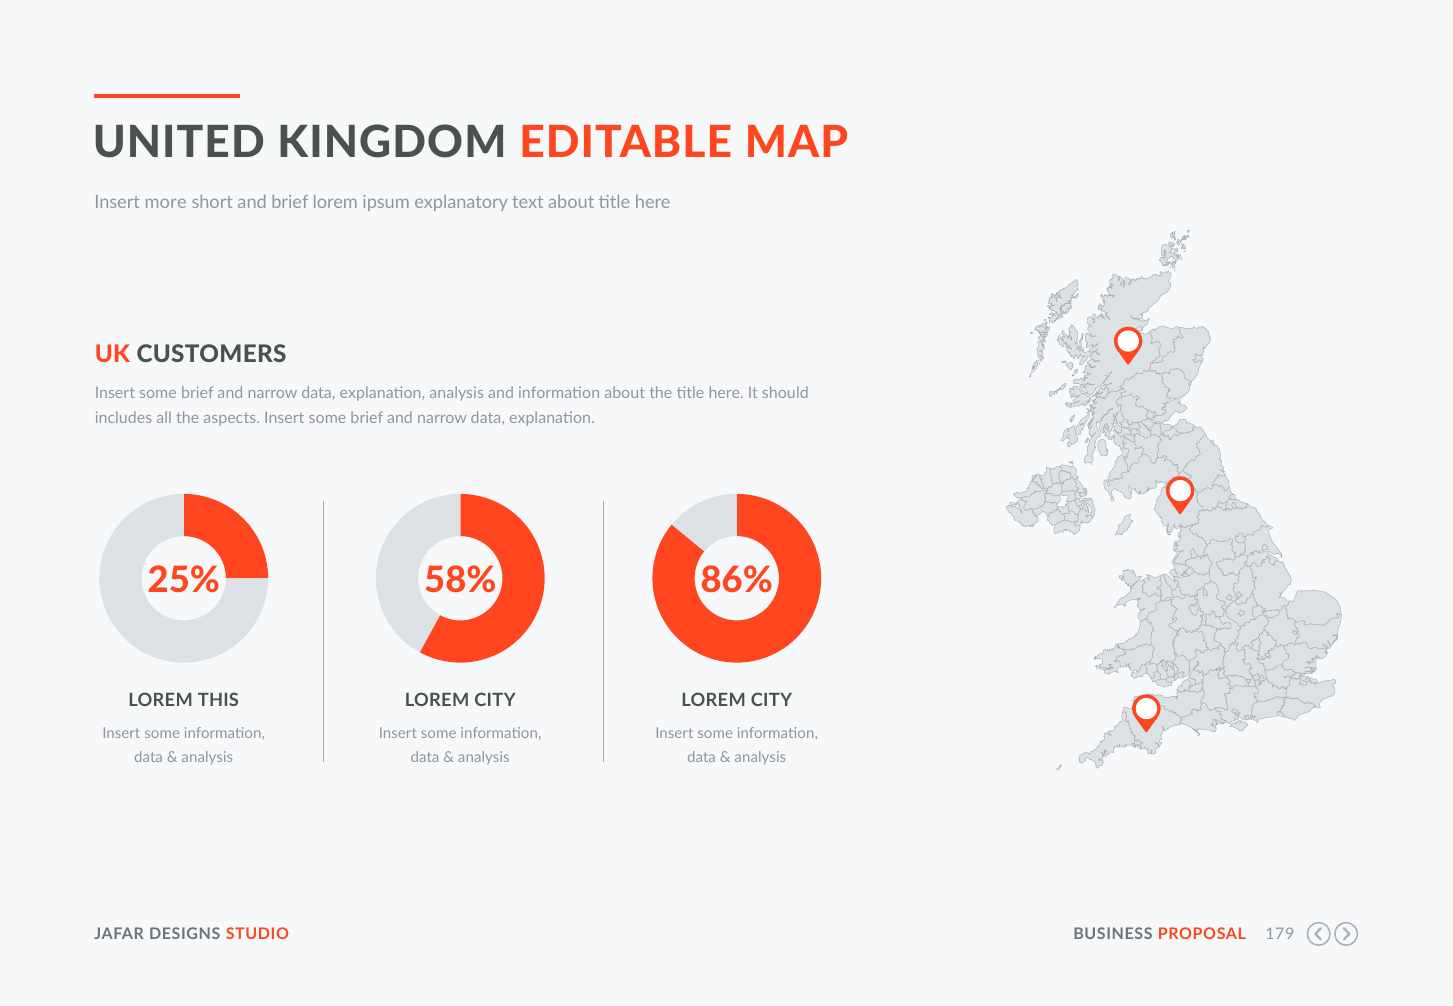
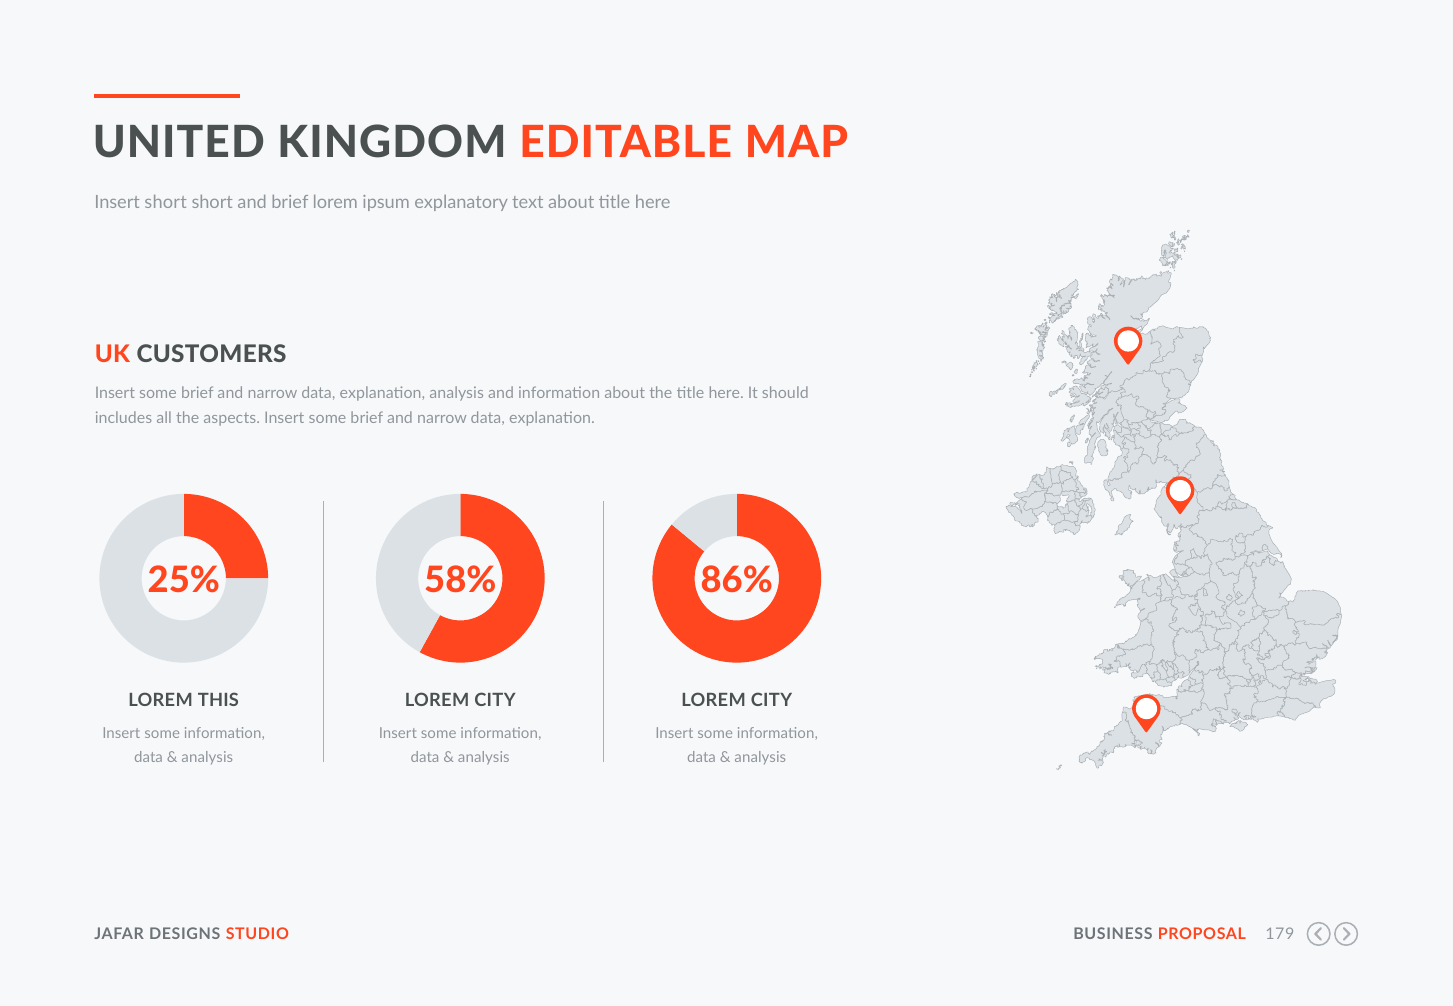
Insert more: more -> short
